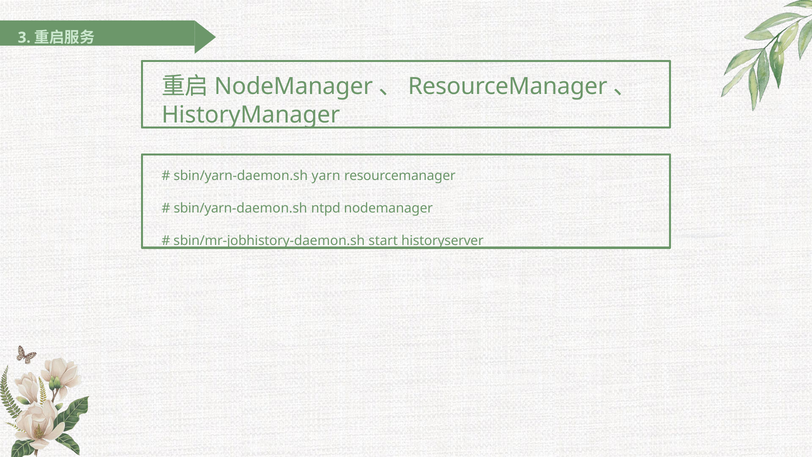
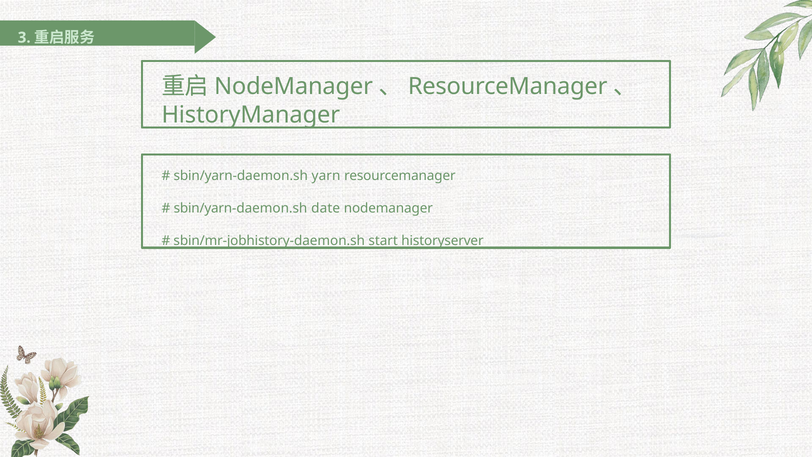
ntpd: ntpd -> date
